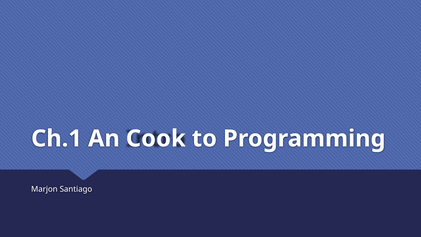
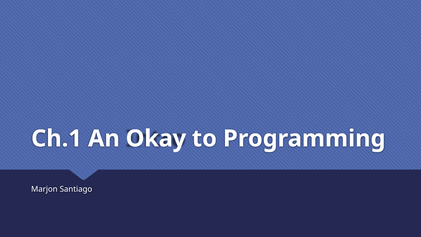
Cook: Cook -> Okay
